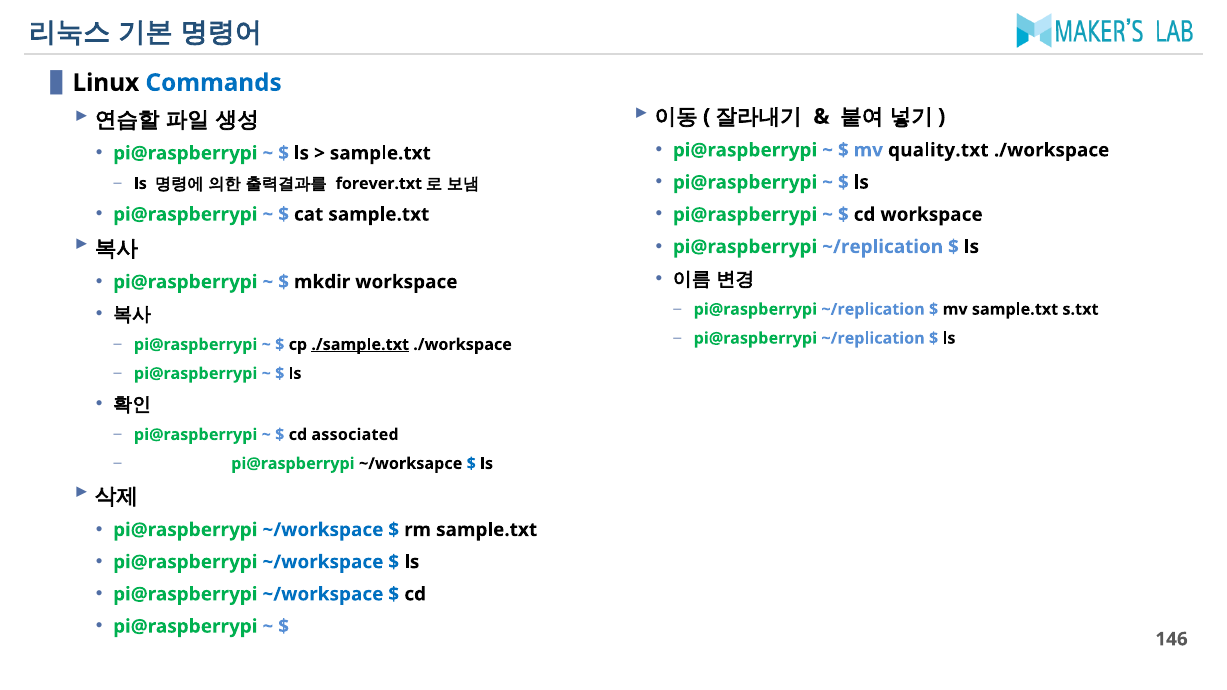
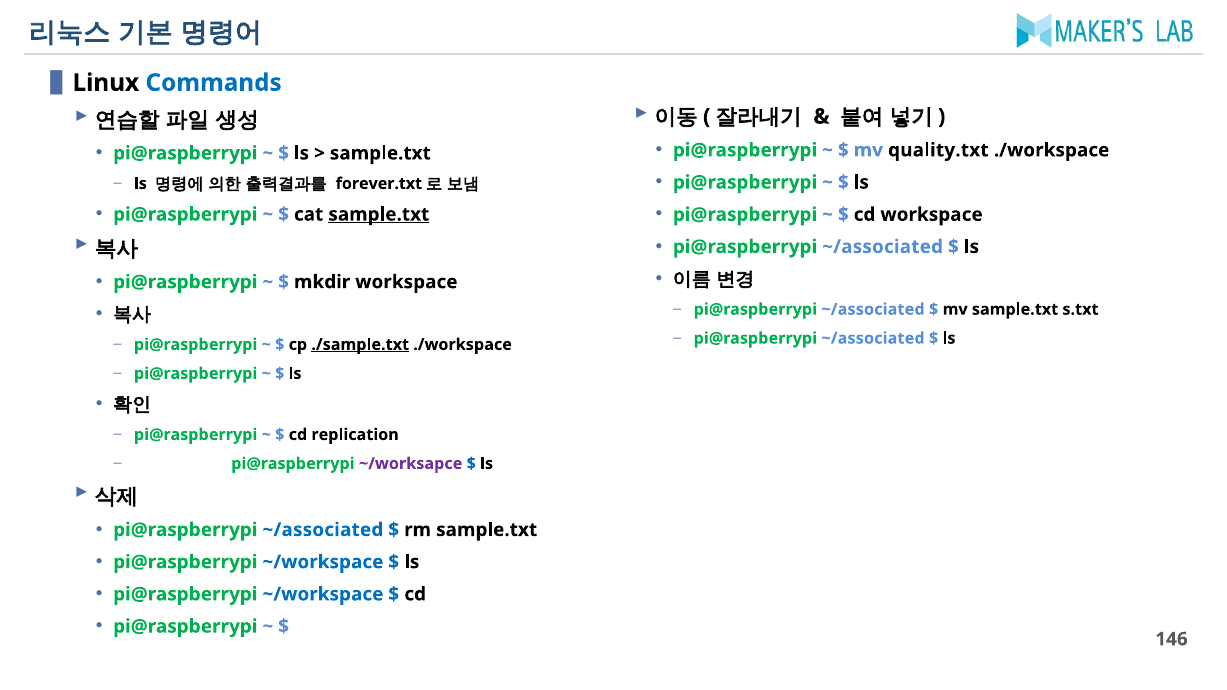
sample.txt at (379, 214) underline: none -> present
~/replication at (883, 247): ~/replication -> ~/associated
~/replication at (873, 309): ~/replication -> ~/associated
~/replication at (873, 338): ~/replication -> ~/associated
associated: associated -> replication
~/worksapce colour: black -> purple
~/workspace at (323, 530): ~/workspace -> ~/associated
